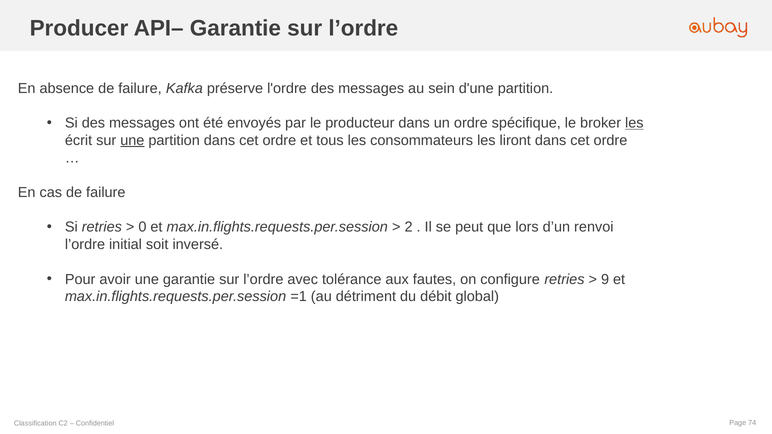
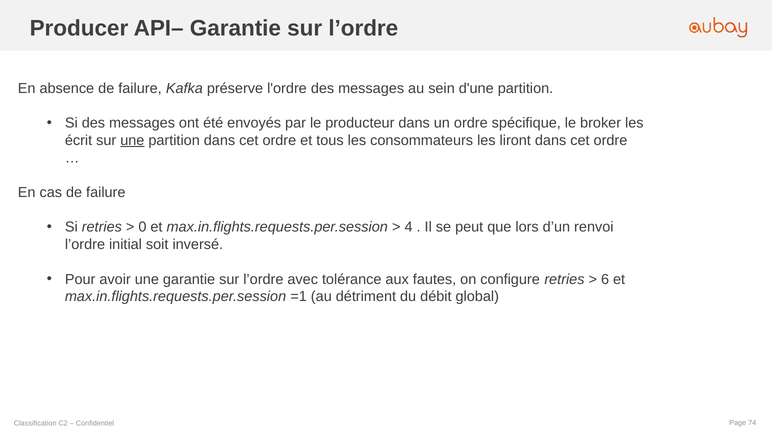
les at (634, 123) underline: present -> none
2: 2 -> 4
9: 9 -> 6
